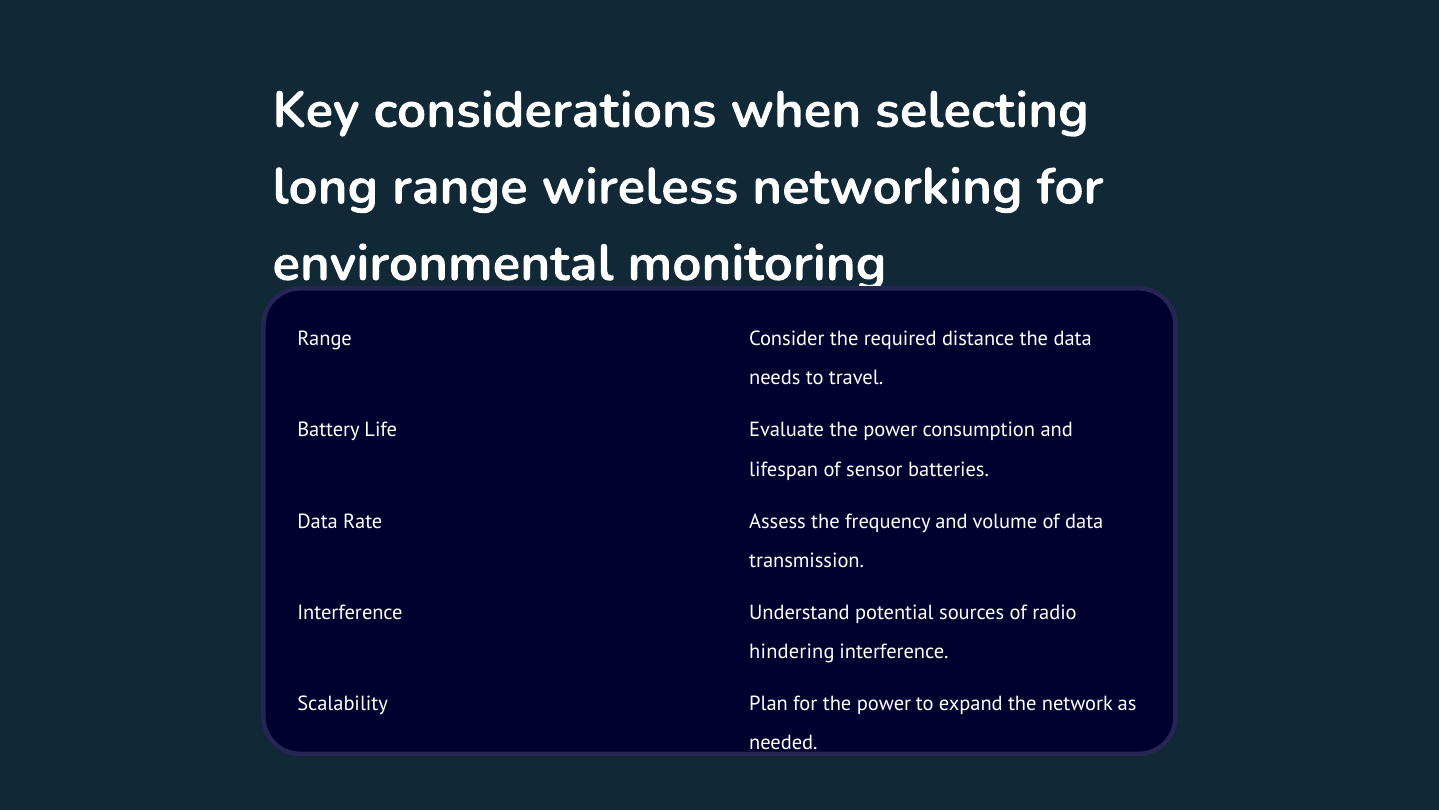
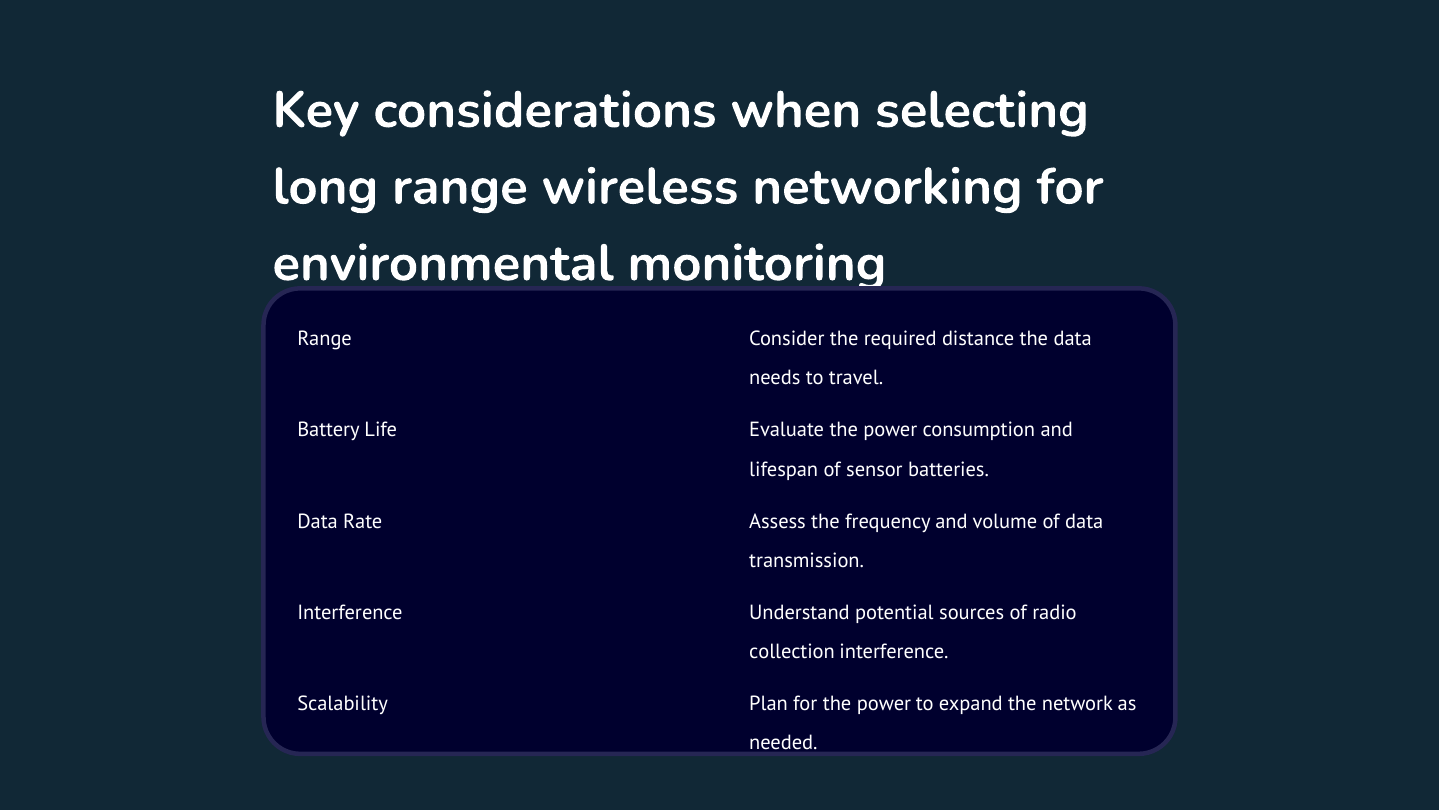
hindering: hindering -> collection
